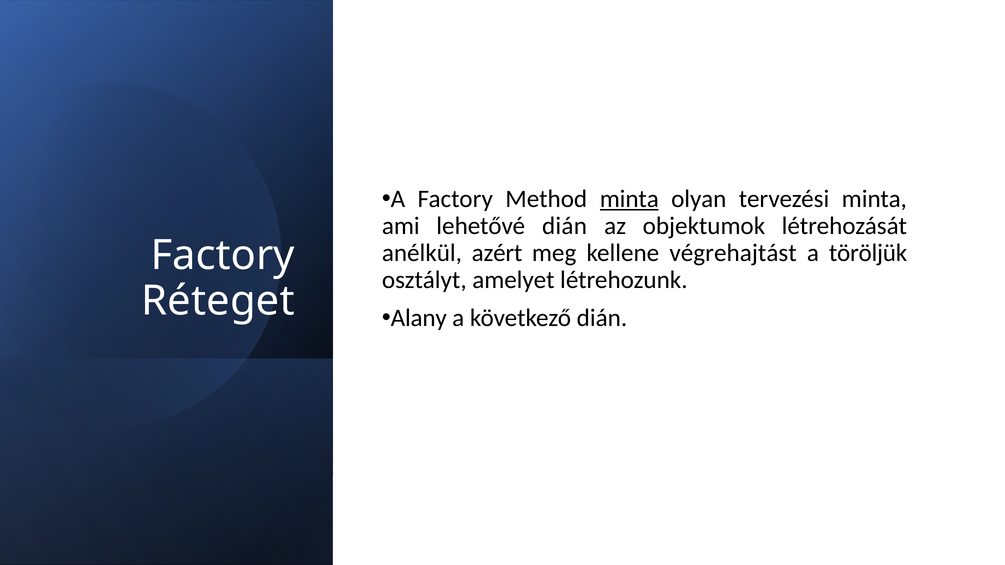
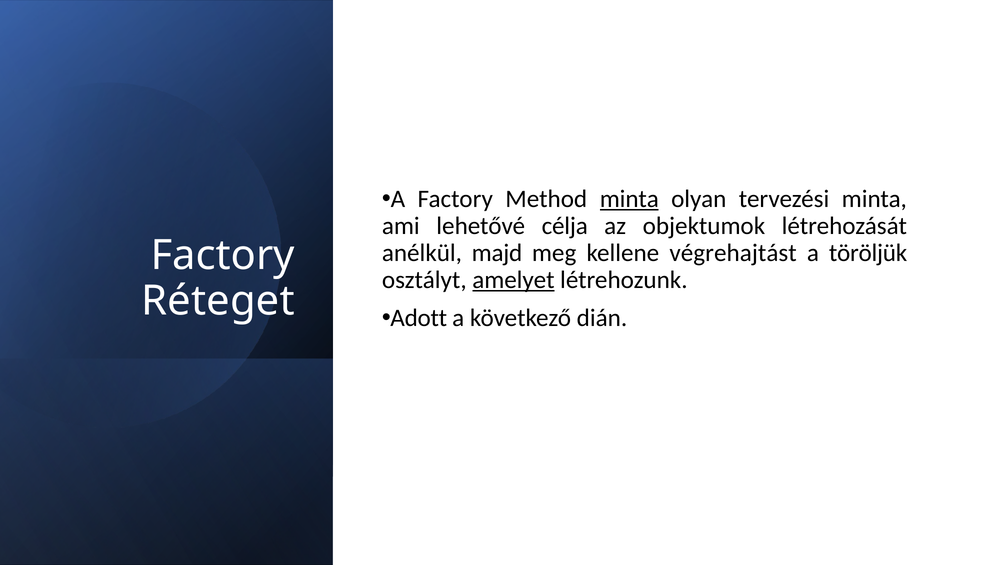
lehetővé dián: dián -> célja
azért: azért -> majd
amelyet underline: none -> present
Alany: Alany -> Adott
